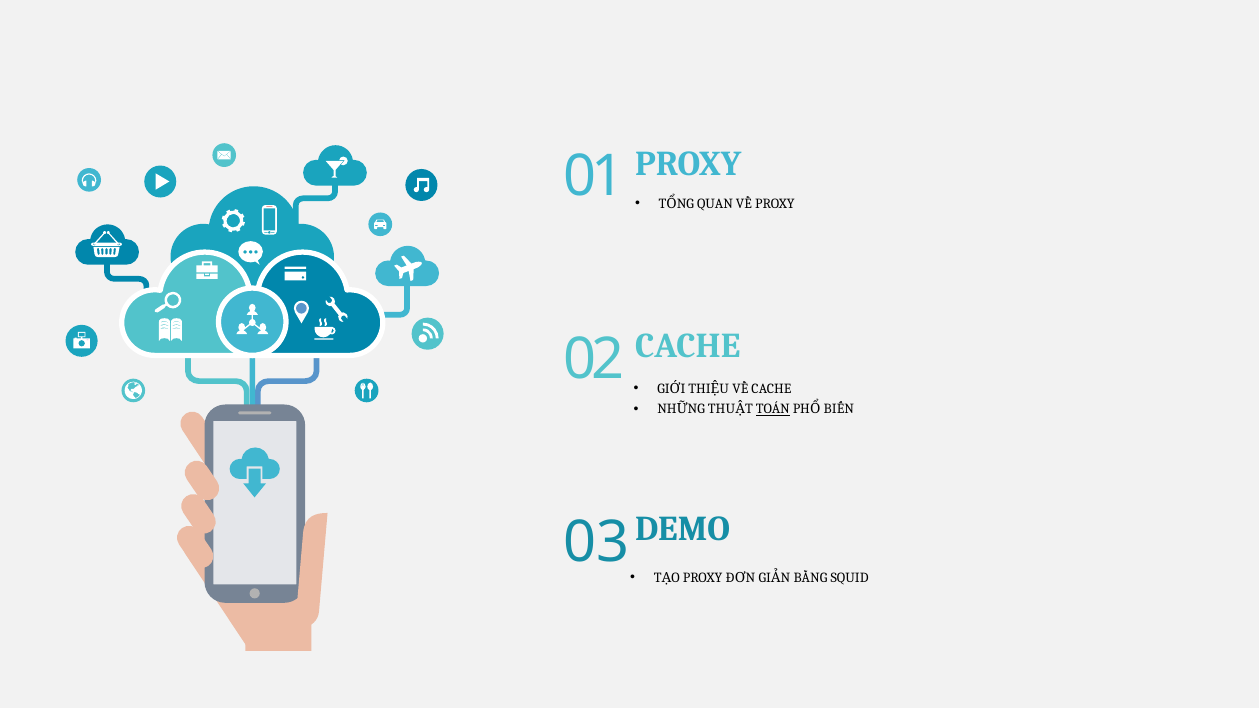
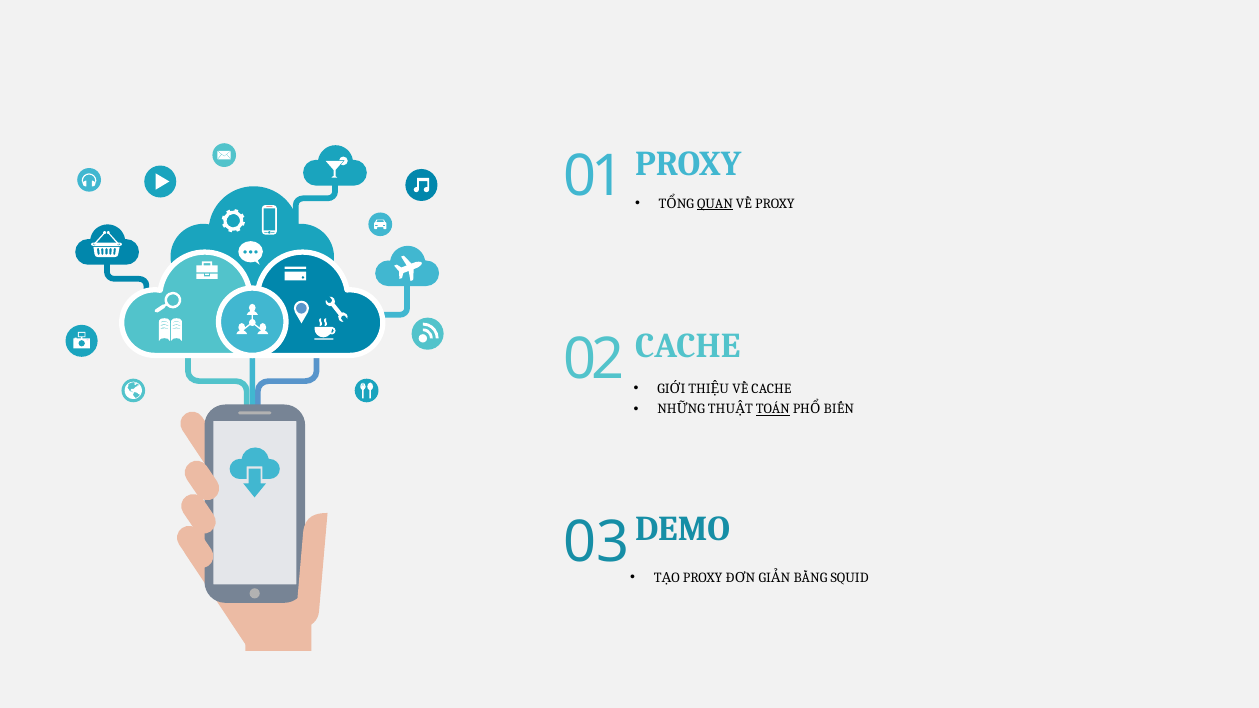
QUAN underline: none -> present
